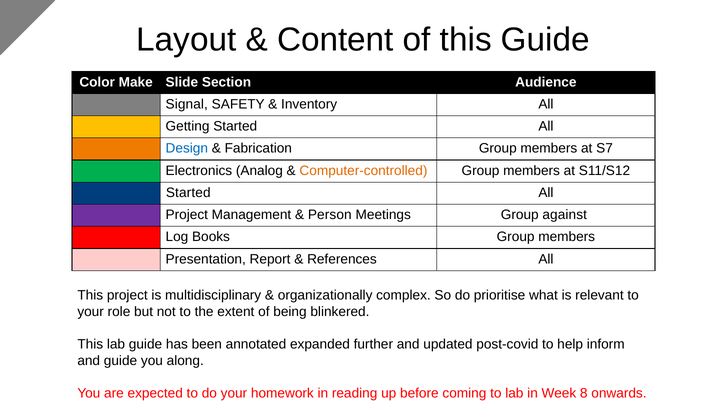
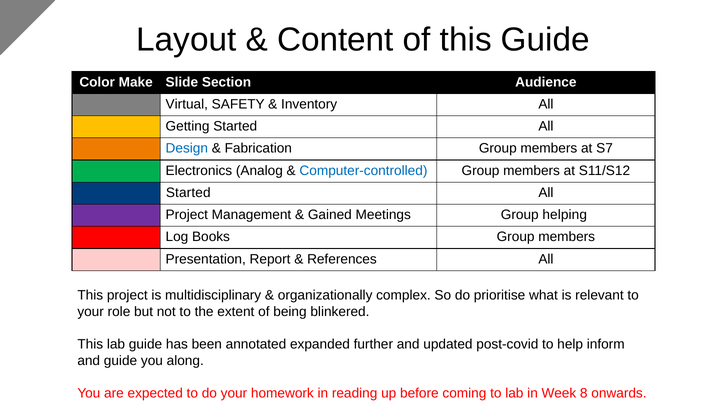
Signal: Signal -> Virtual
Computer-controlled colour: orange -> blue
Person: Person -> Gained
against: against -> helping
